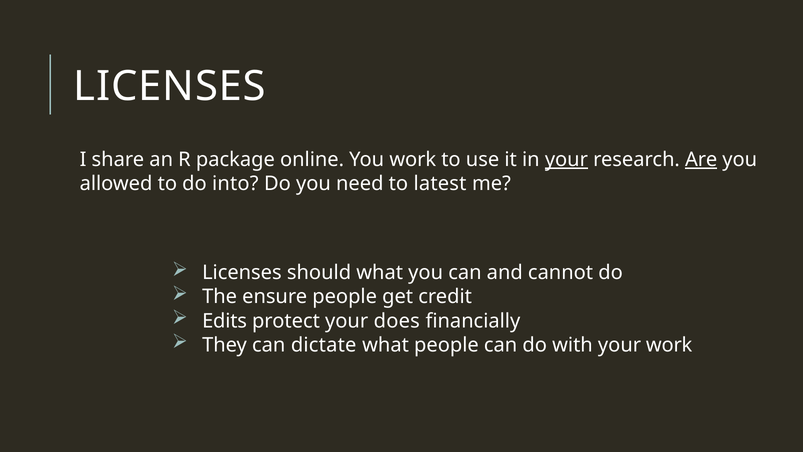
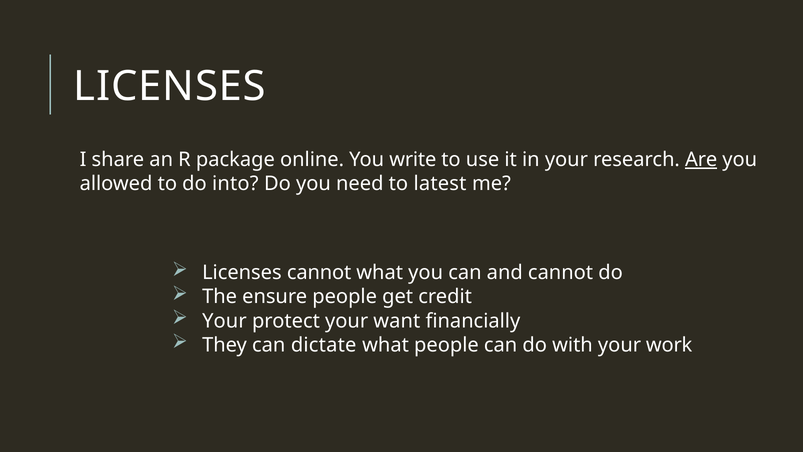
You work: work -> write
your at (566, 159) underline: present -> none
Licenses should: should -> cannot
Edits at (225, 321): Edits -> Your
does: does -> want
